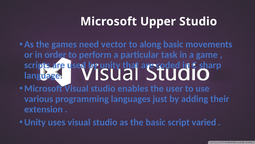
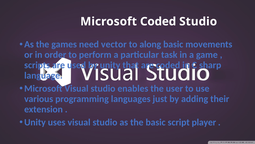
Microsoft Upper: Upper -> Coded
varied: varied -> player
